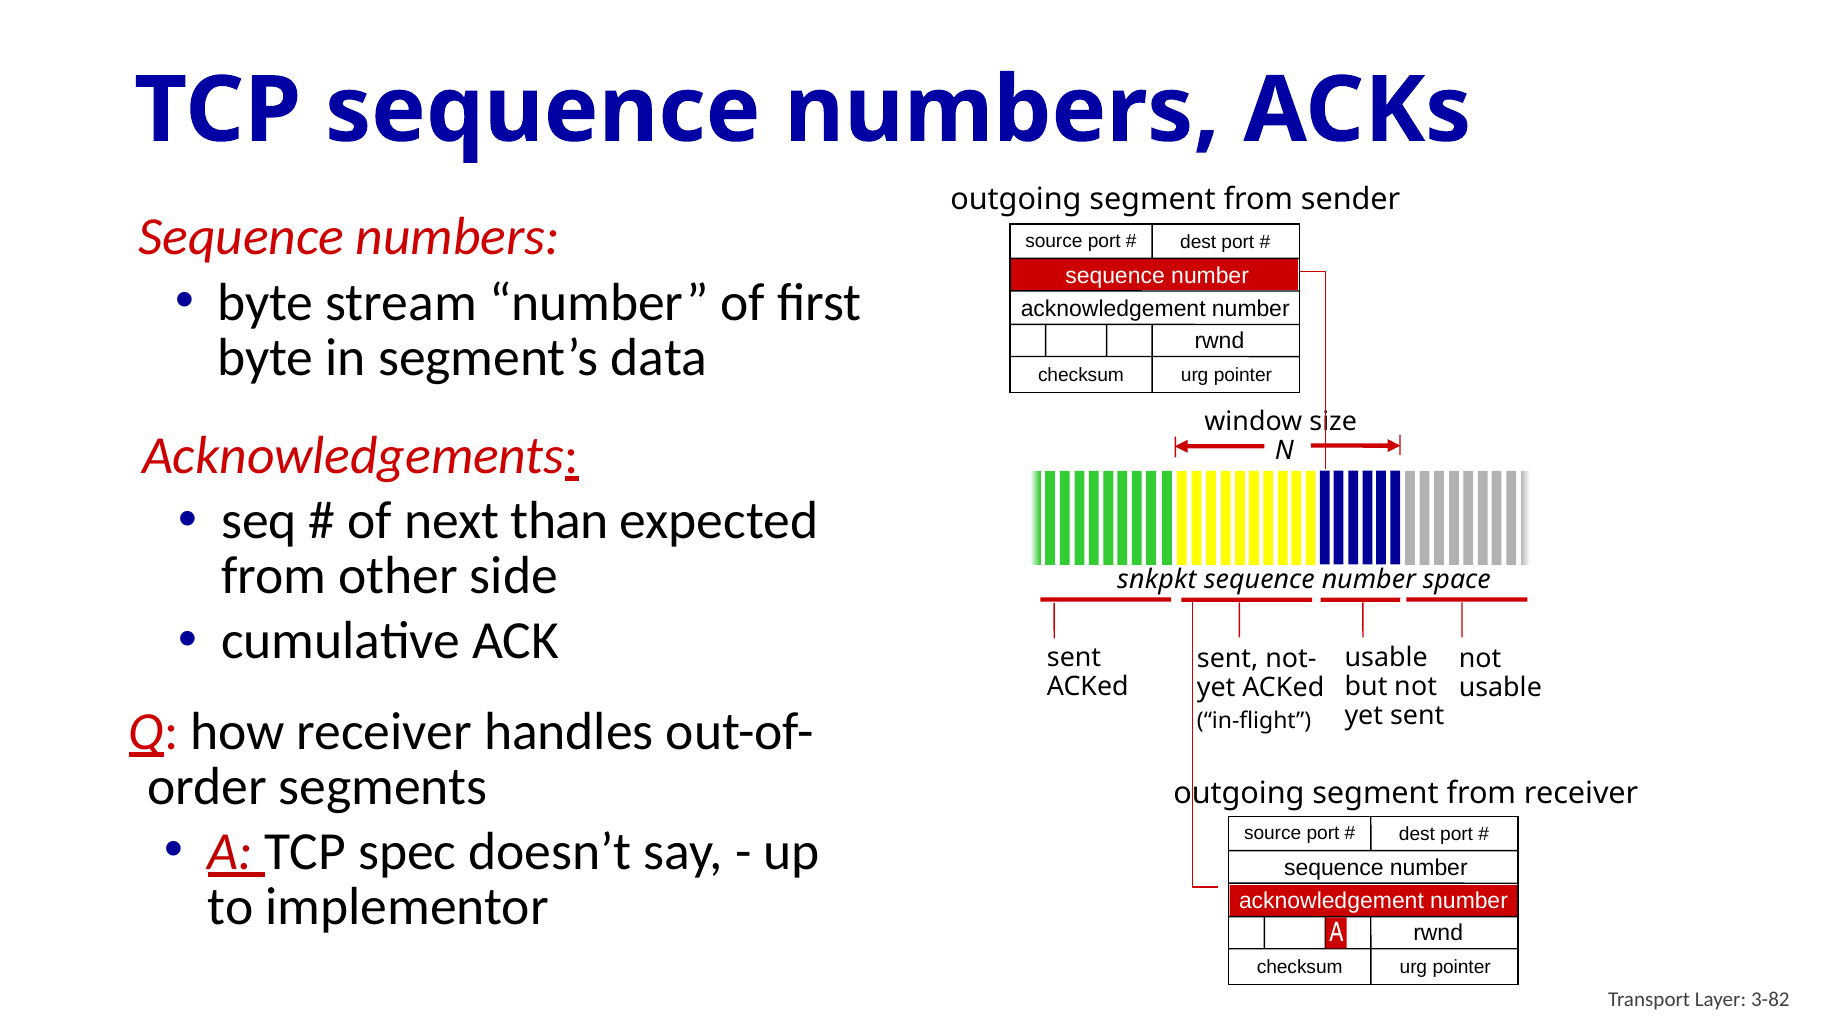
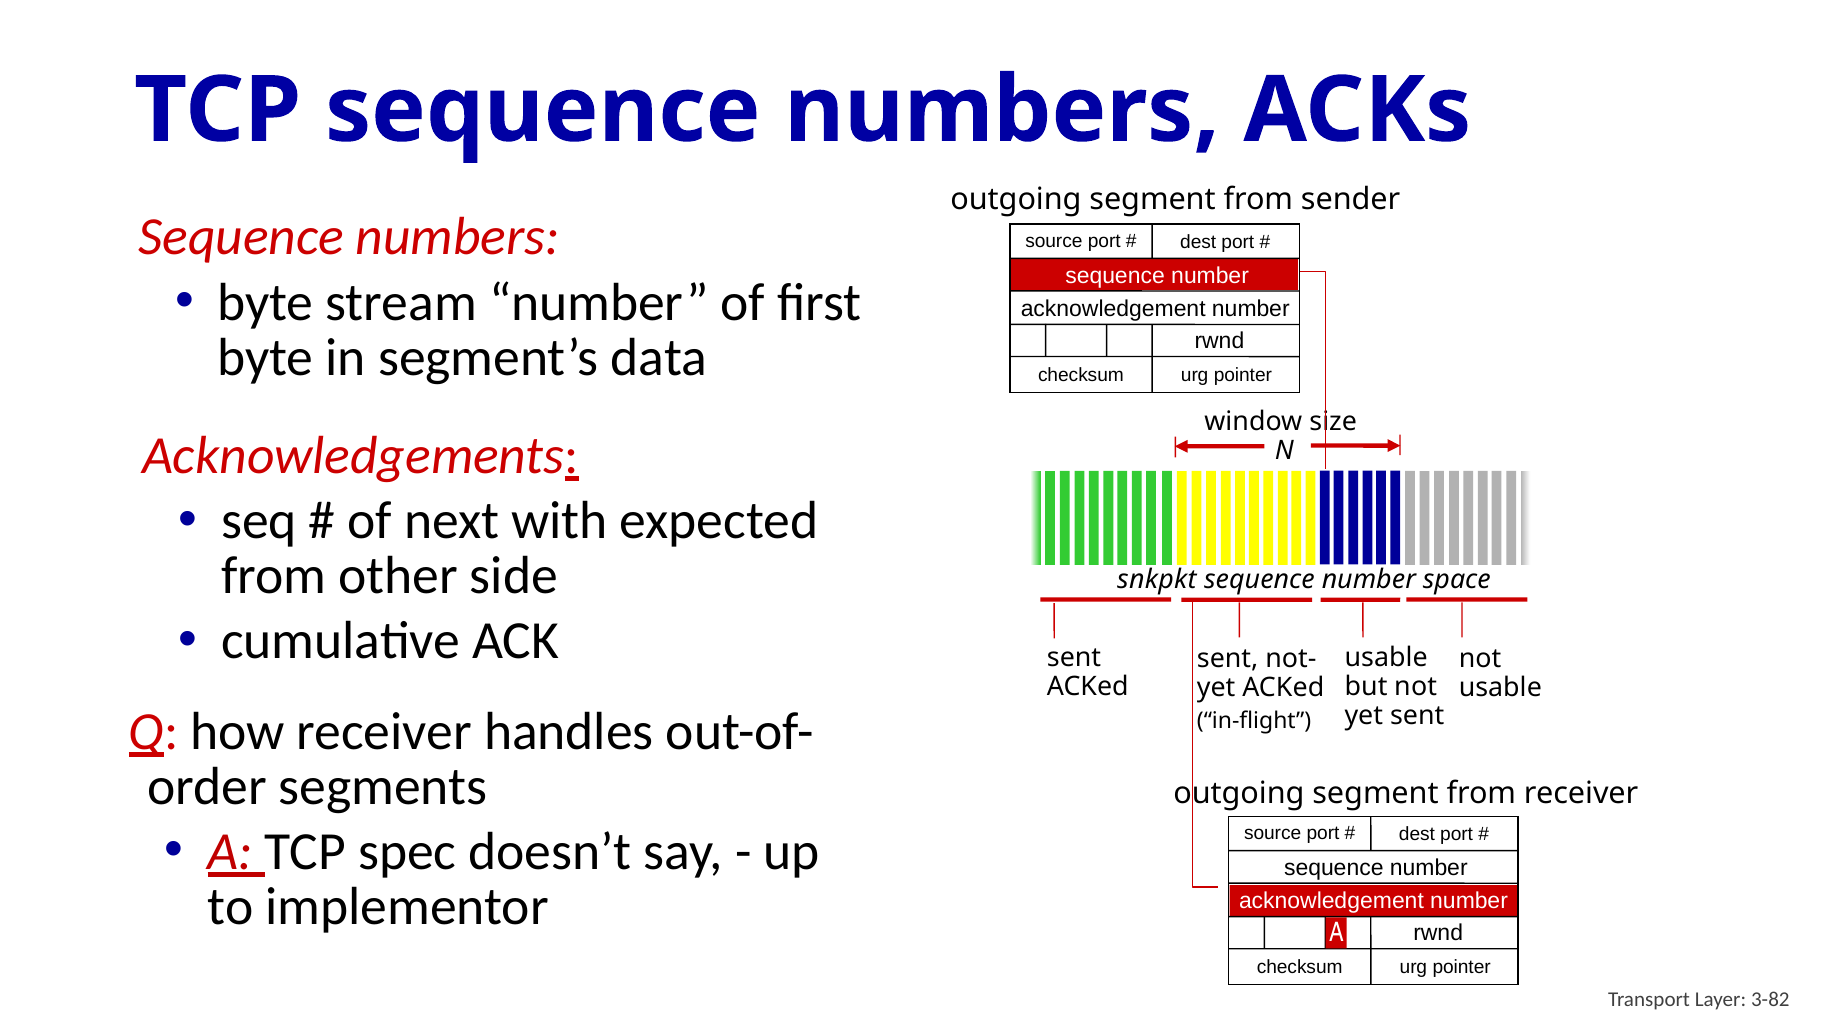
than: than -> with
